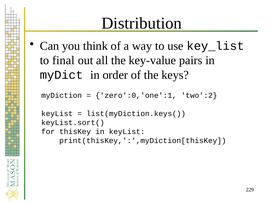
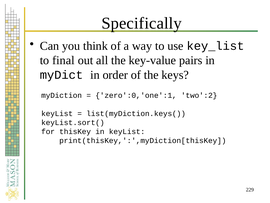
Distribution: Distribution -> Specifically
